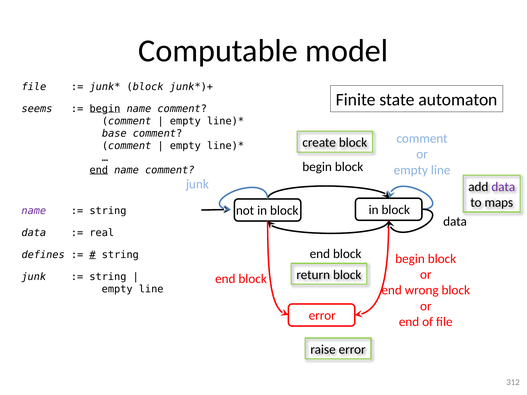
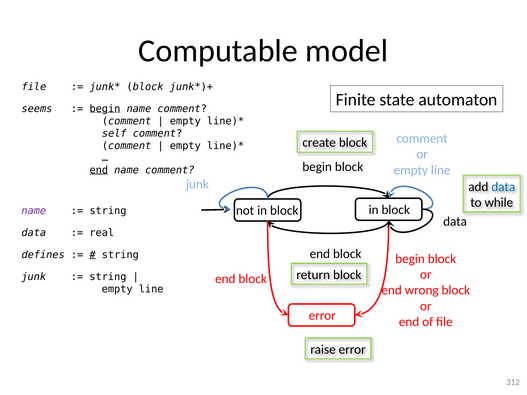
base: base -> self
data at (503, 187) colour: purple -> blue
maps: maps -> while
